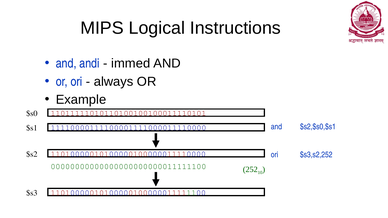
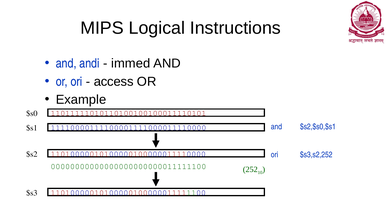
always: always -> access
